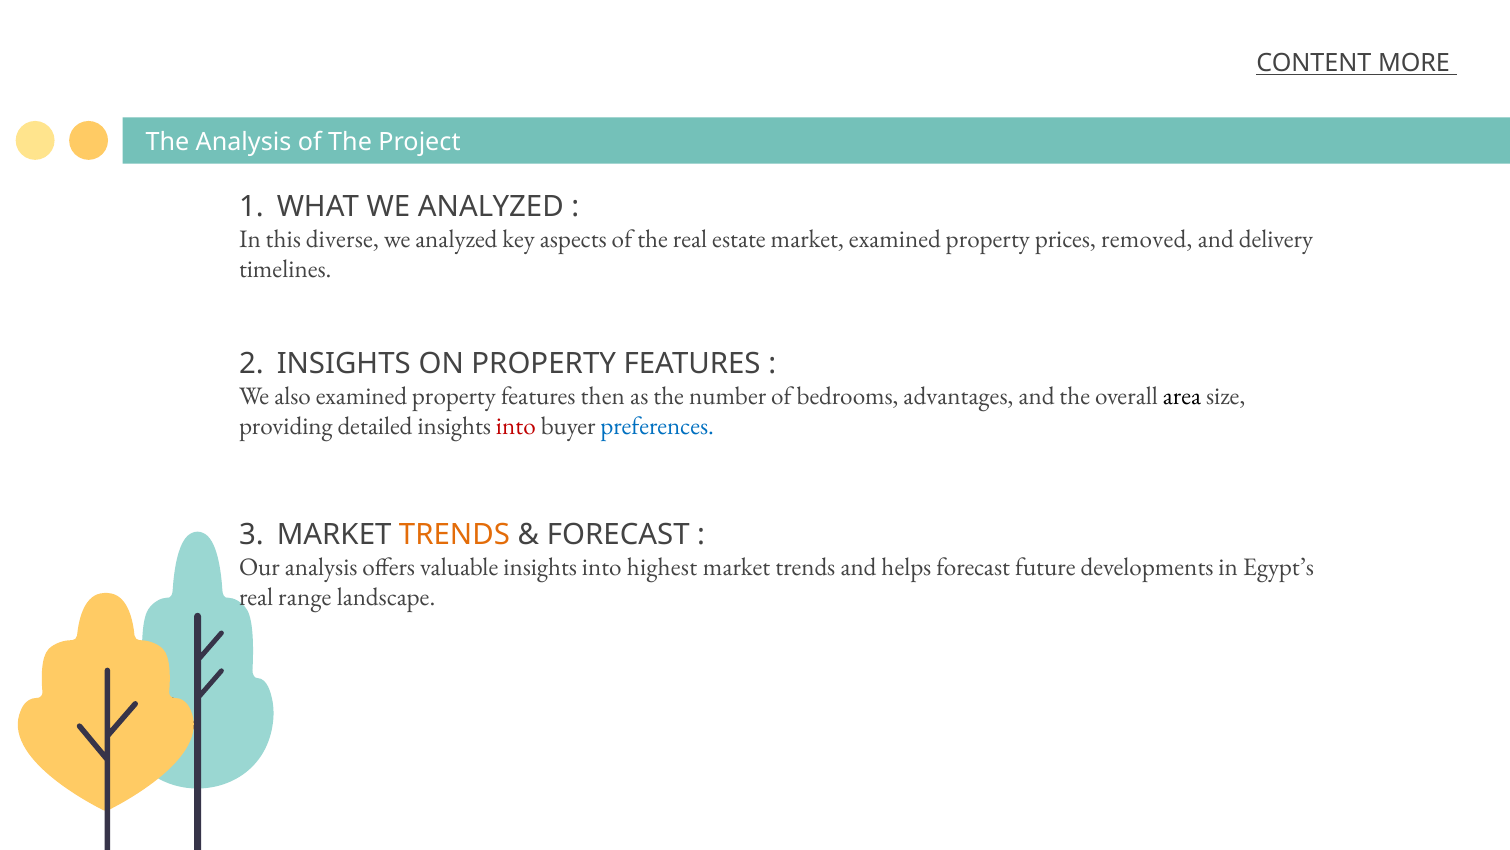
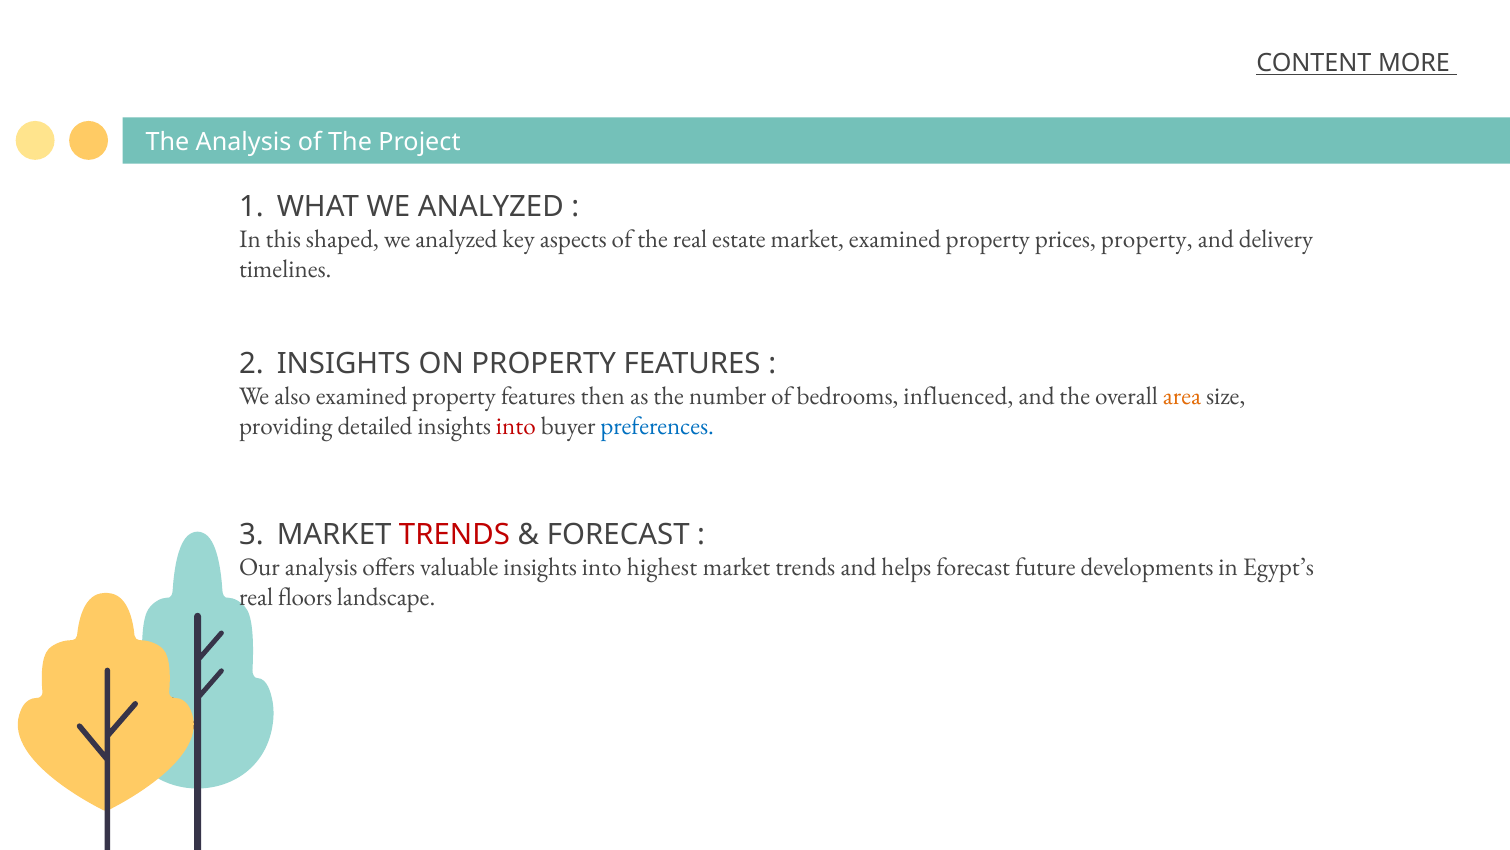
diverse: diverse -> shaped
prices removed: removed -> property
advantages: advantages -> influenced
area colour: black -> orange
TRENDS at (454, 535) colour: orange -> red
range: range -> floors
